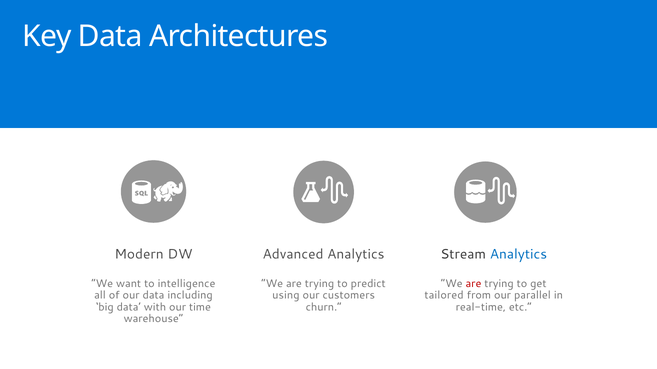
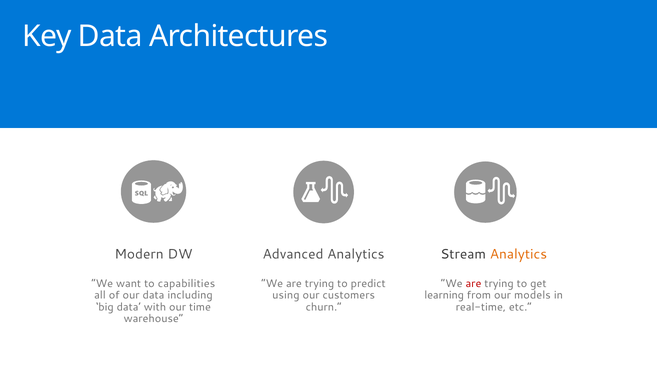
Analytics at (518, 255) colour: blue -> orange
intelligence: intelligence -> capabilities
tailored: tailored -> learning
parallel: parallel -> models
